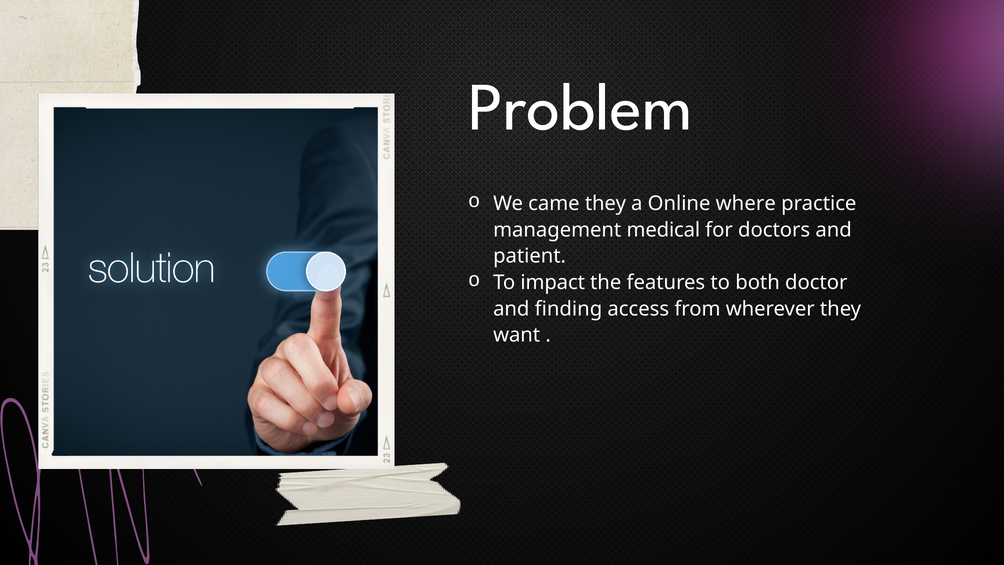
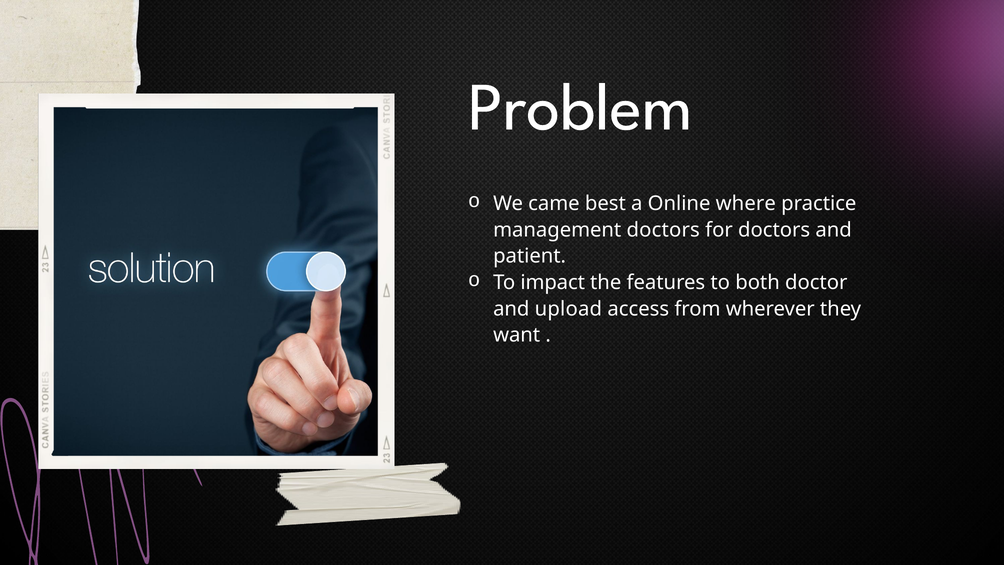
came they: they -> best
management medical: medical -> doctors
finding: finding -> upload
